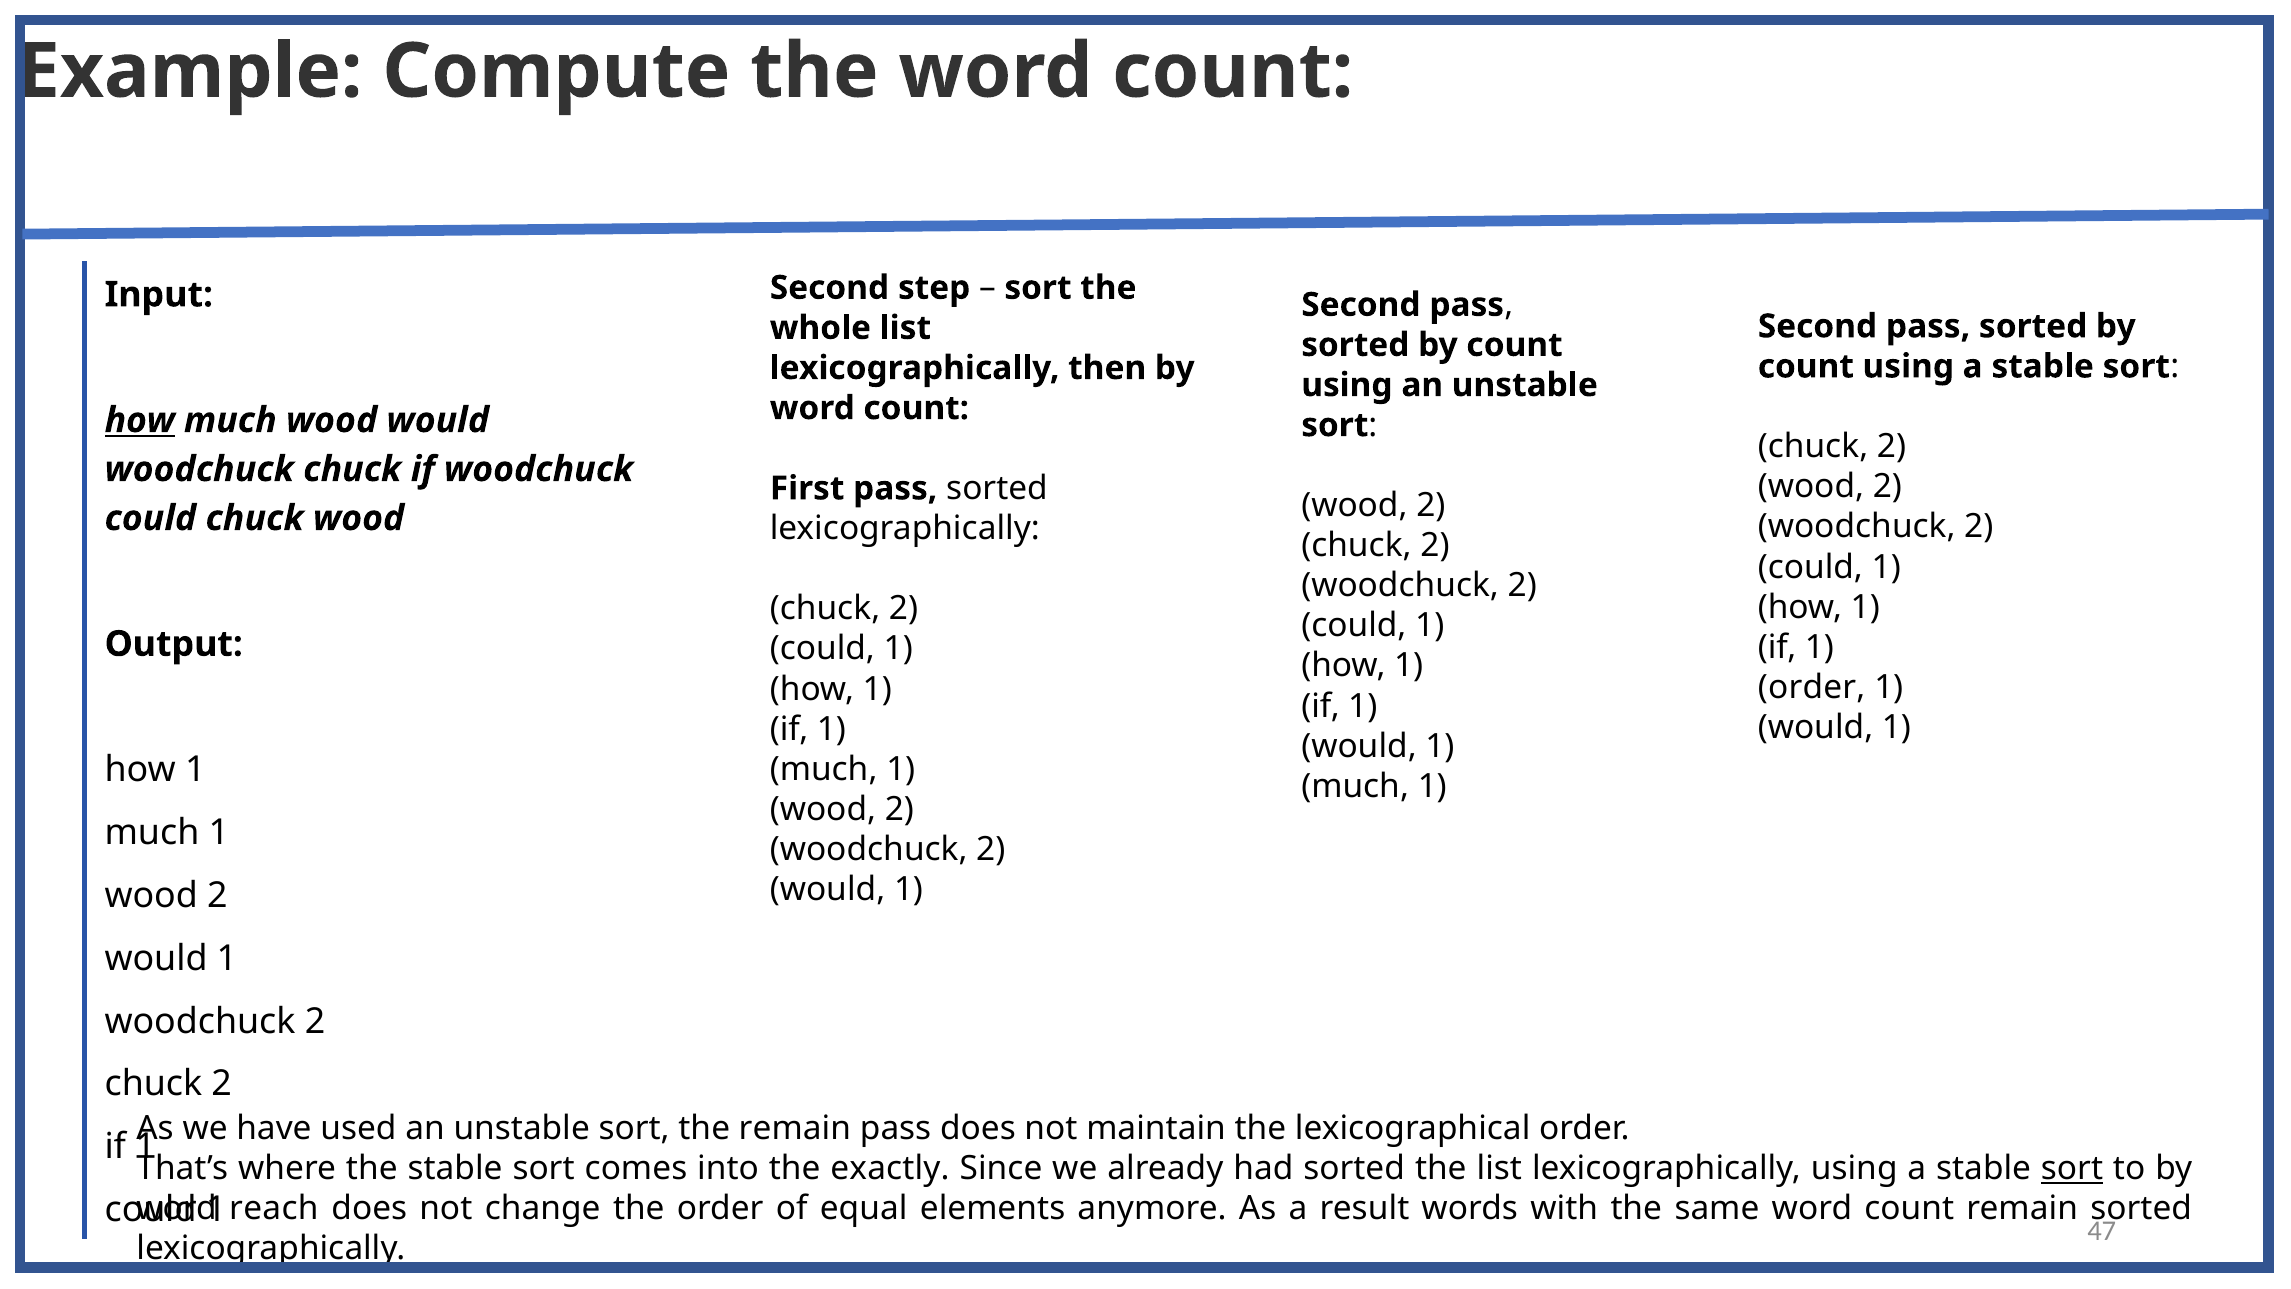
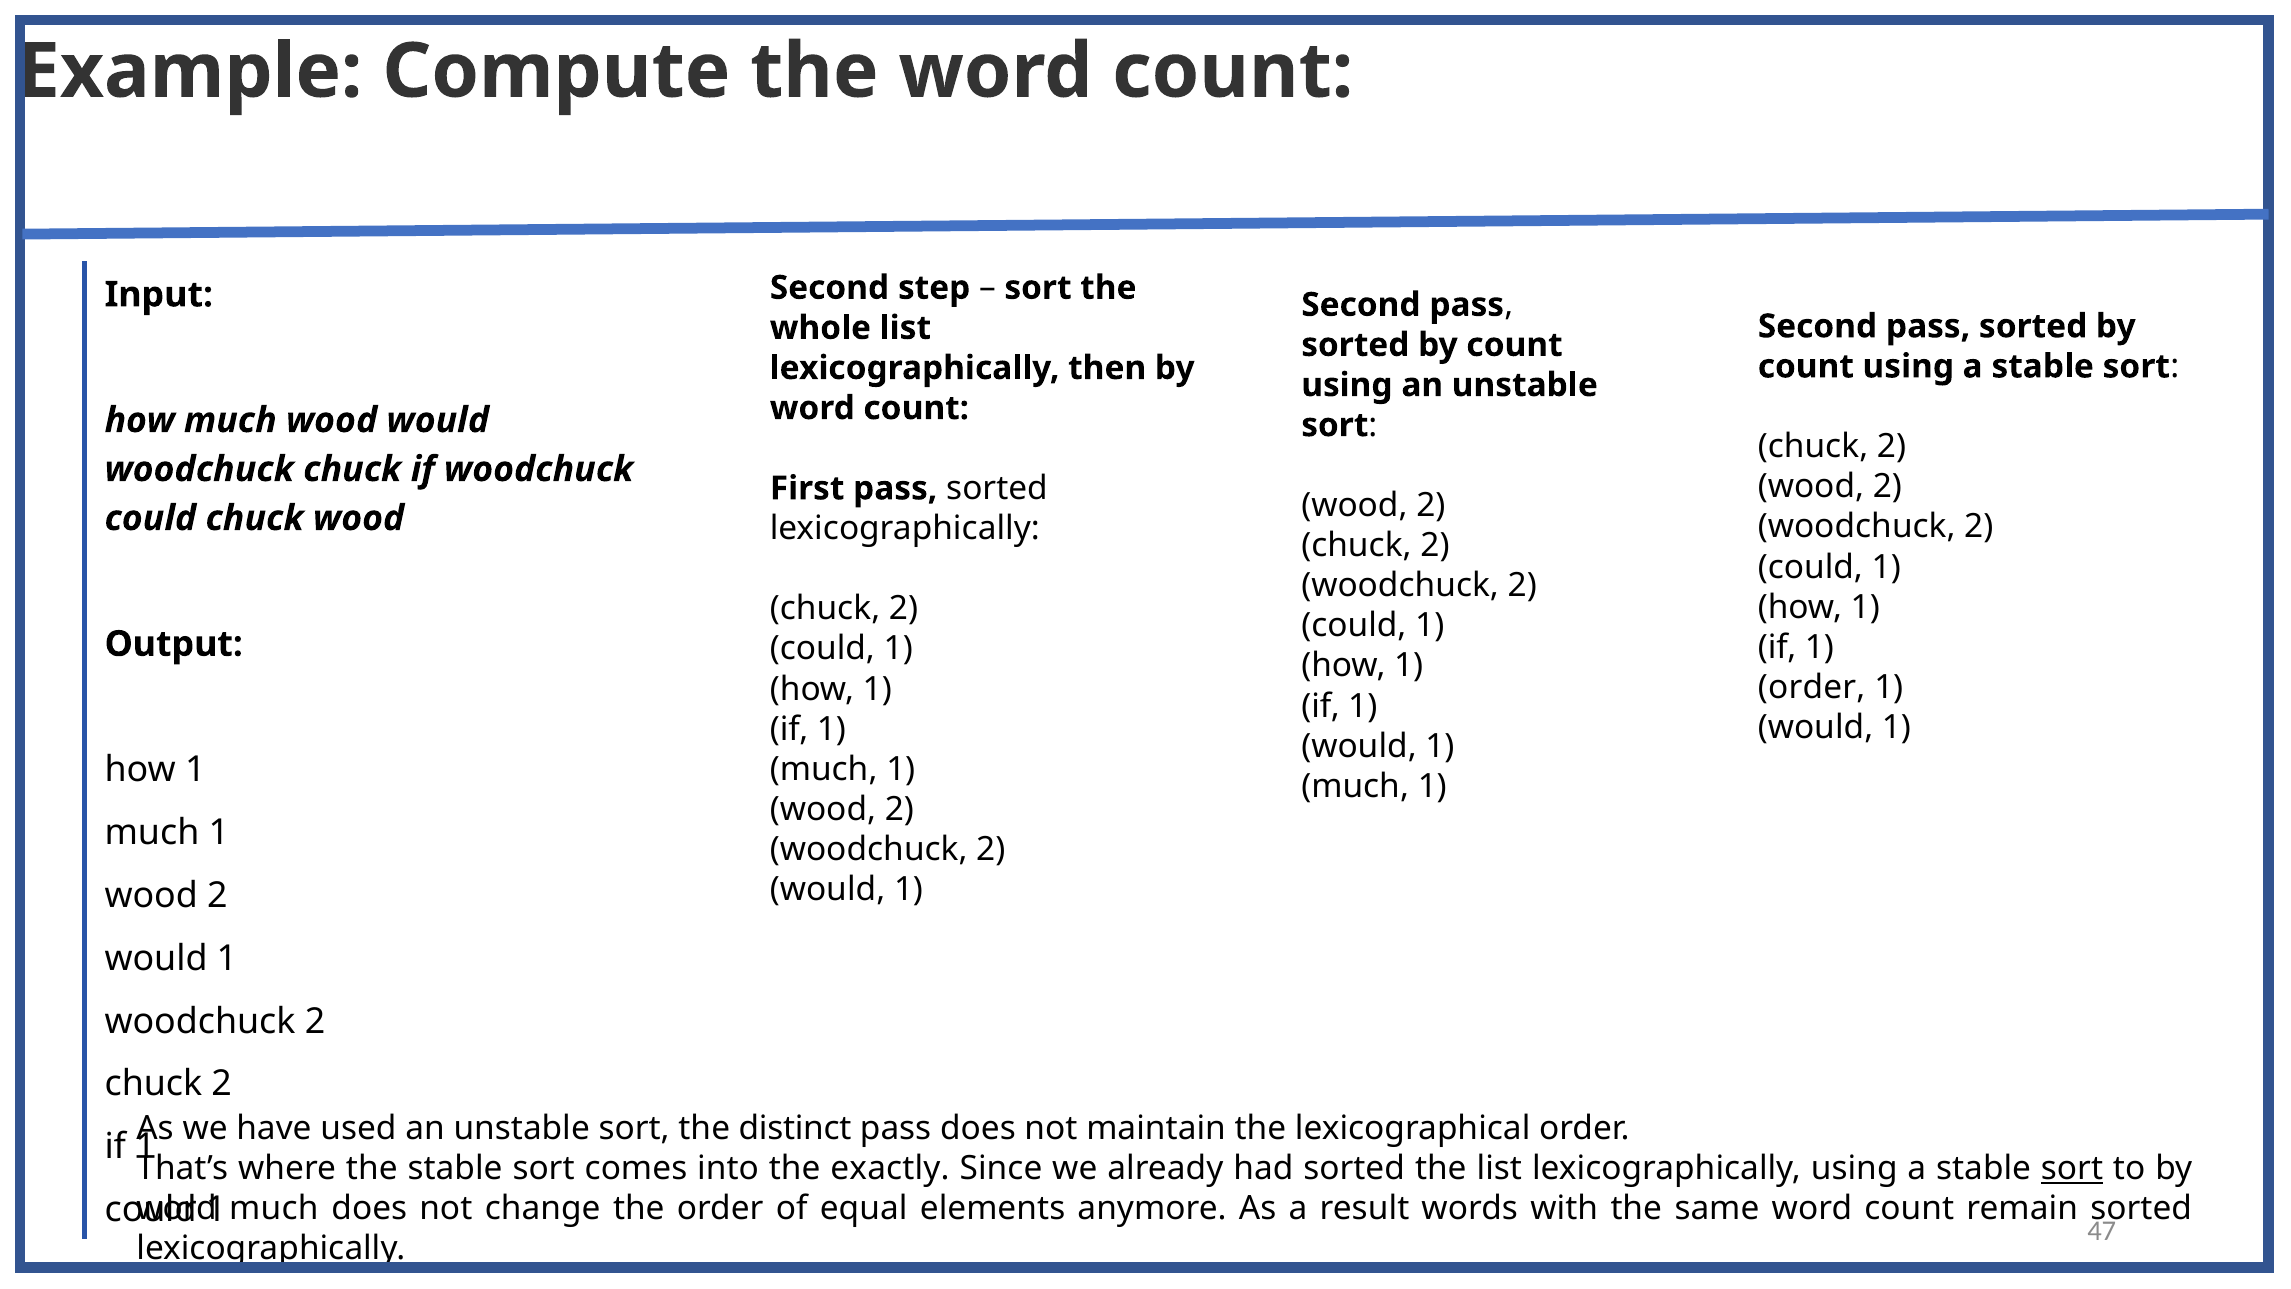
how at (140, 420) underline: present -> none
the remain: remain -> distinct
reach at (274, 1208): reach -> much
